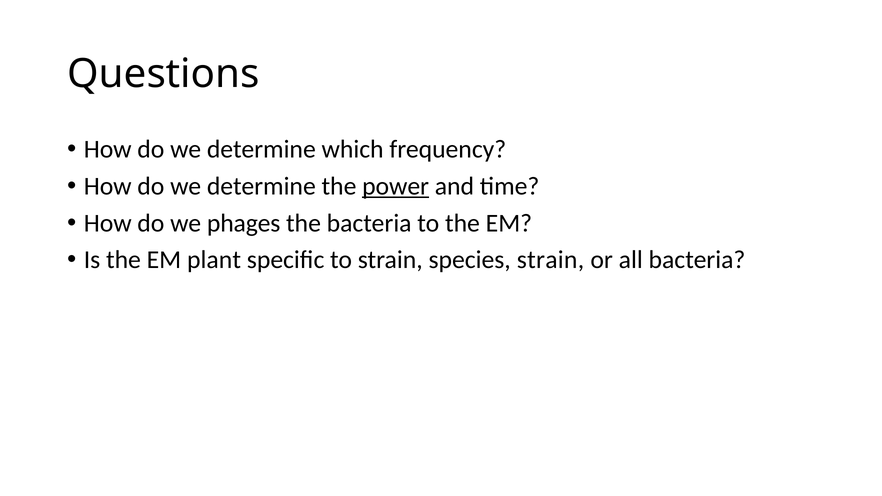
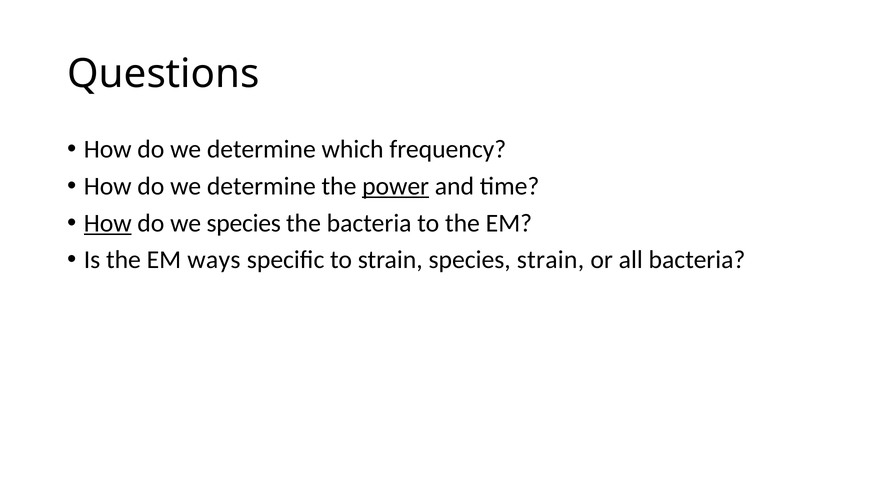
How at (108, 223) underline: none -> present
we phages: phages -> species
plant: plant -> ways
